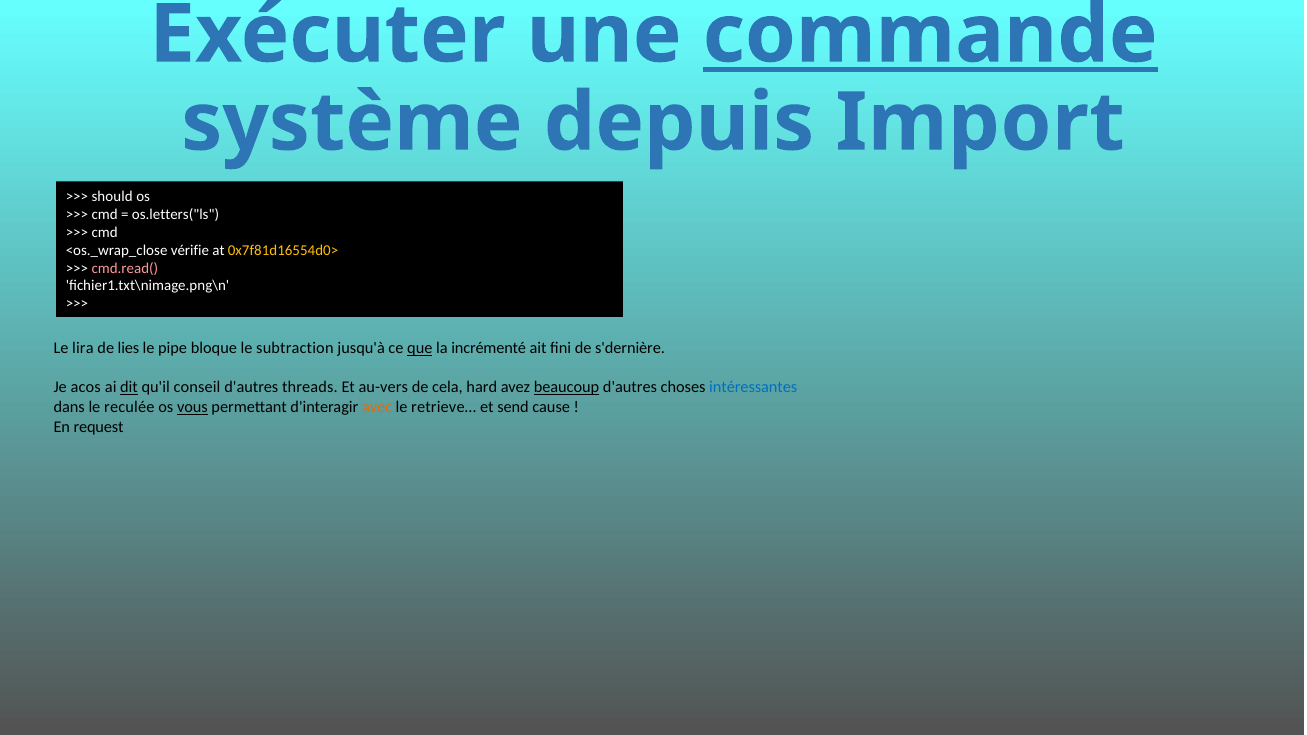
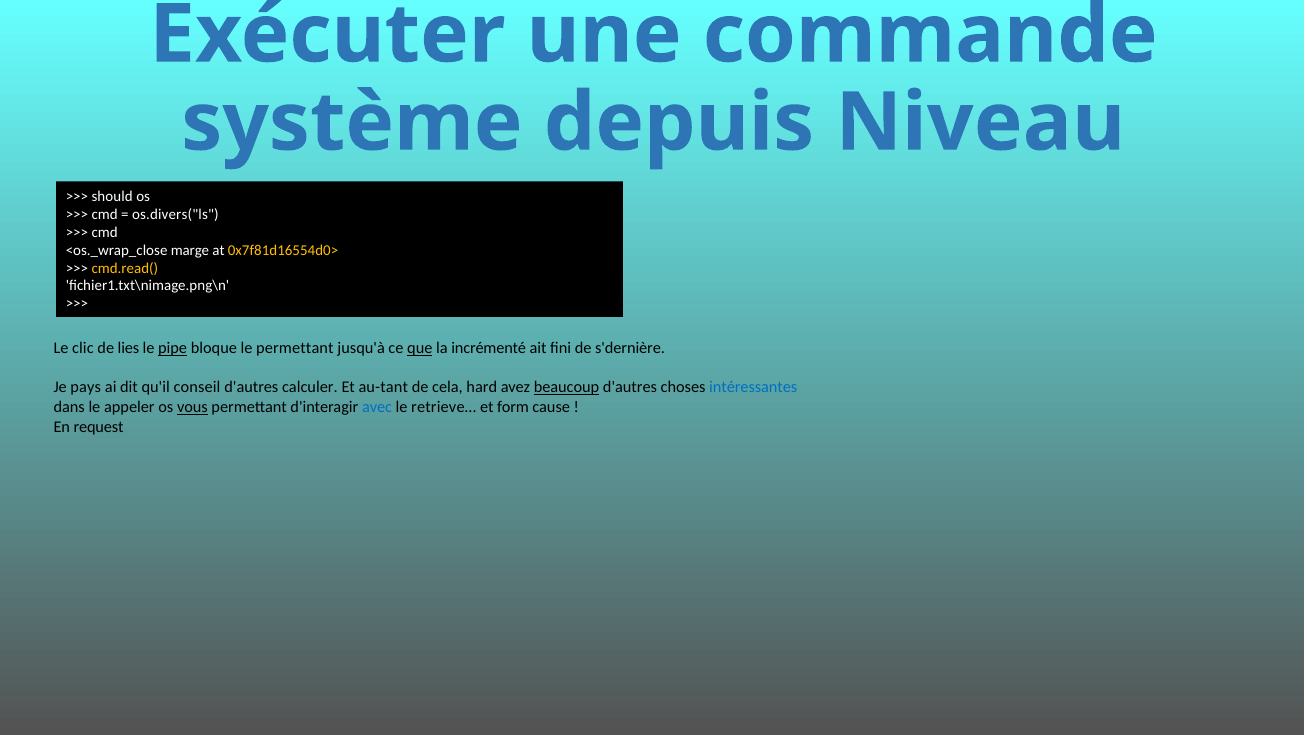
commande underline: present -> none
Import: Import -> Niveau
os.letters("ls: os.letters("ls -> os.divers("ls
vérifie: vérifie -> marge
cmd.read( colour: pink -> yellow
lira: lira -> clic
pipe underline: none -> present
le subtraction: subtraction -> permettant
acos: acos -> pays
dit underline: present -> none
threads: threads -> calculer
au-vers: au-vers -> au-tant
reculée: reculée -> appeler
avec colour: orange -> blue
send: send -> form
